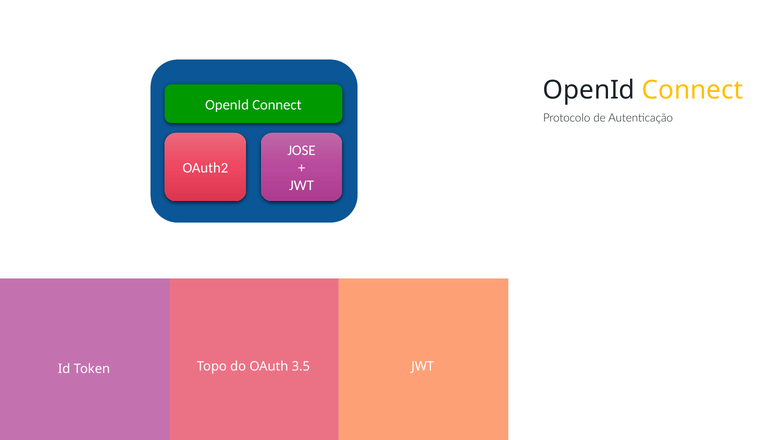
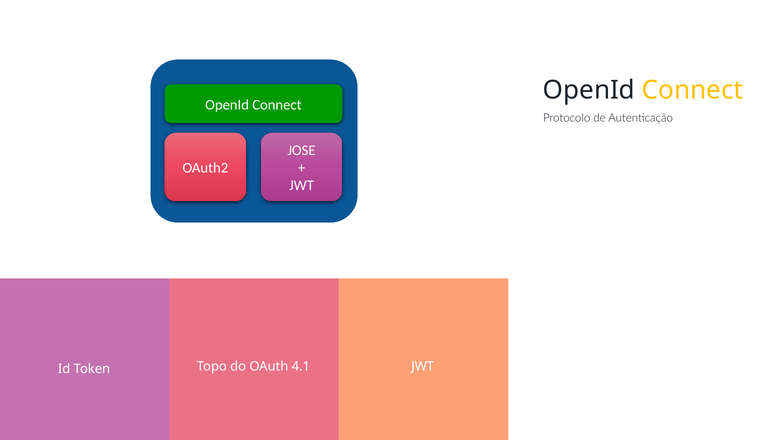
3.5: 3.5 -> 4.1
